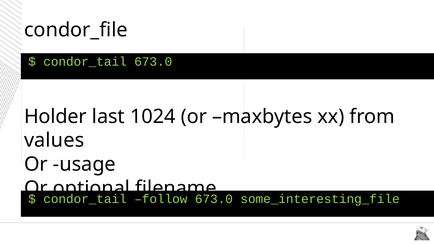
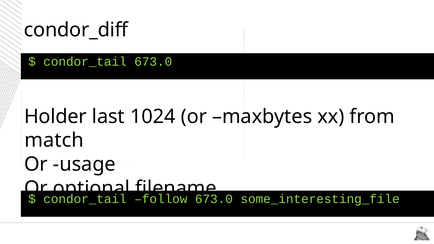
condor_file: condor_file -> condor_diff
values: values -> match
